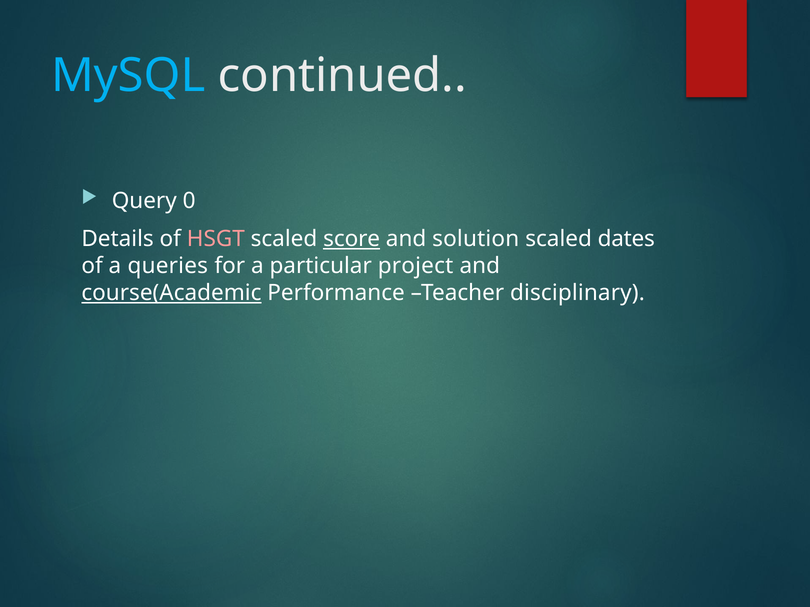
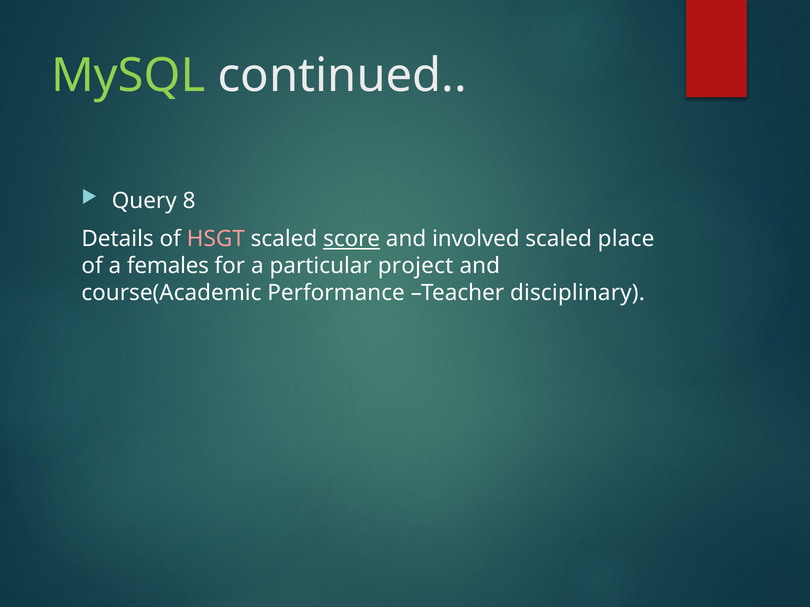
MySQL colour: light blue -> light green
0: 0 -> 8
solution: solution -> involved
dates: dates -> place
queries: queries -> females
course(Academic underline: present -> none
